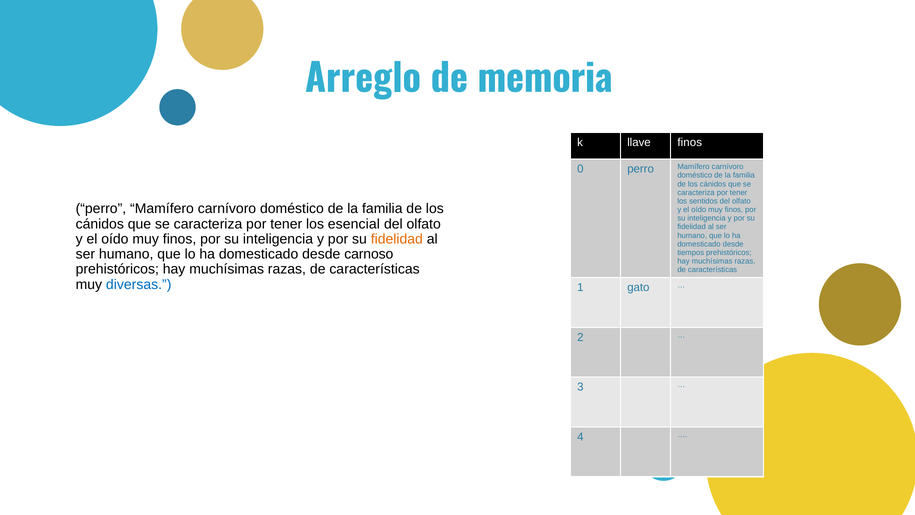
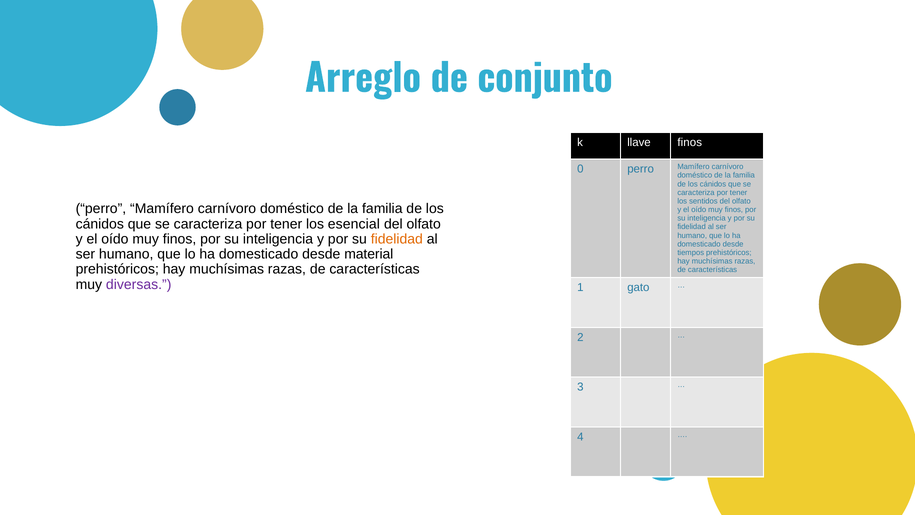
memoria: memoria -> conjunto
carnoso: carnoso -> material
diversas colour: blue -> purple
